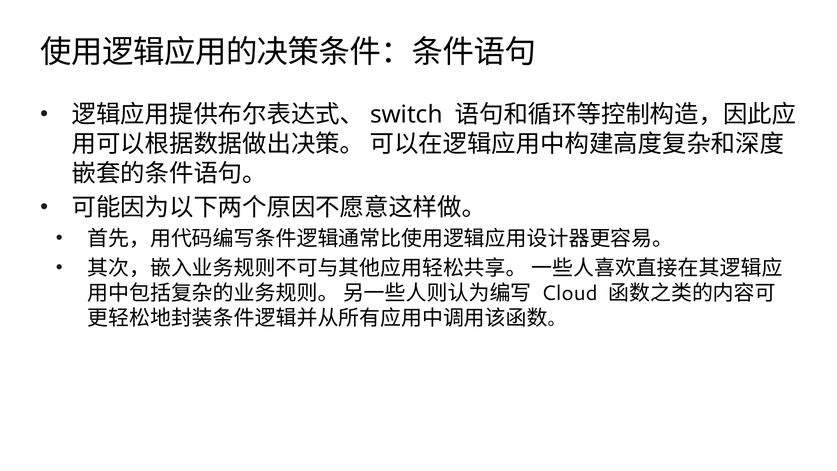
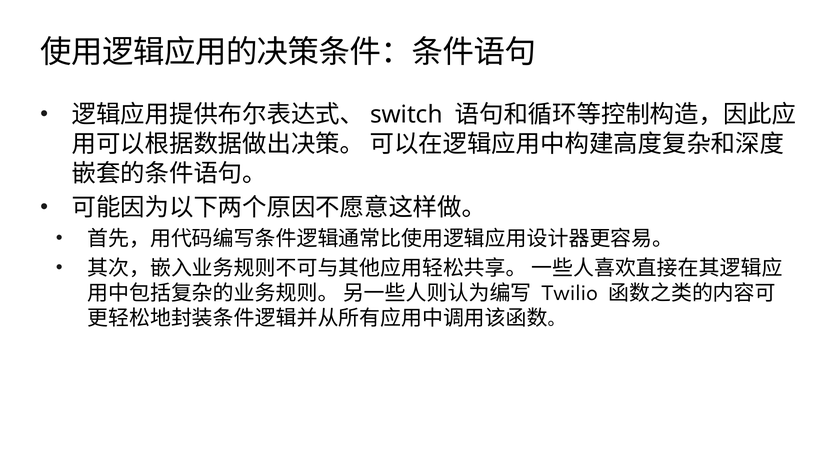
Cloud: Cloud -> Twilio
